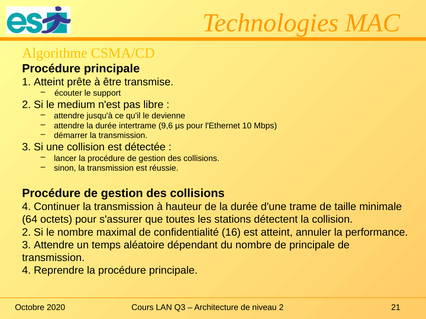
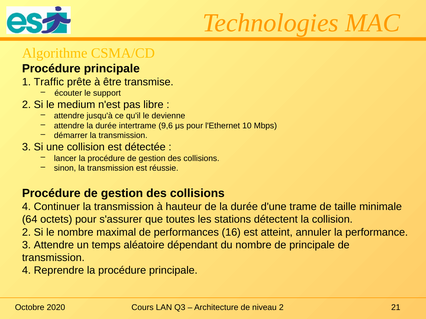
Atteint at (49, 82): Atteint -> Traffic
confidentialité: confidentialité -> performances
